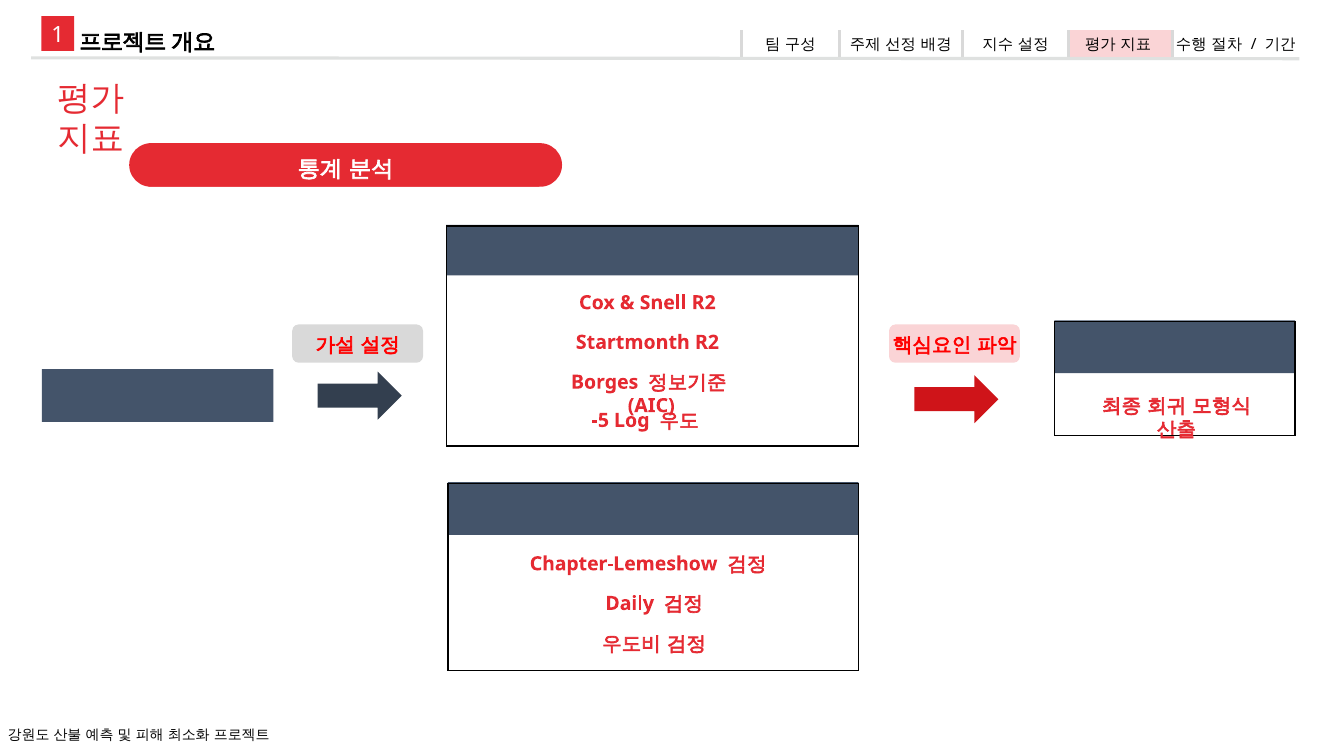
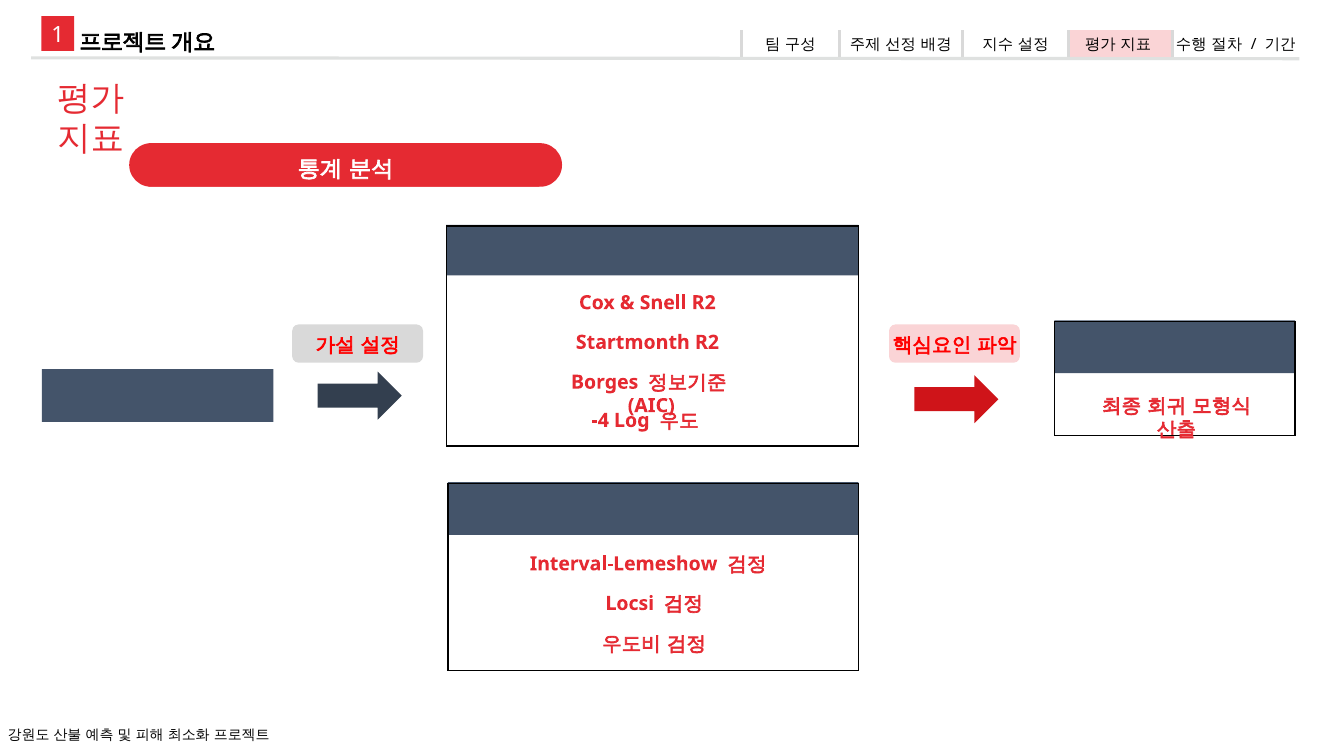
-5: -5 -> -4
Chapter-Lemeshow: Chapter-Lemeshow -> Interval-Lemeshow
Daily: Daily -> Locsi
